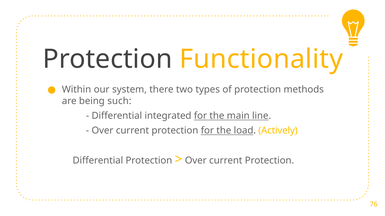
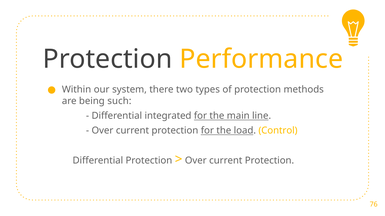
Functionality: Functionality -> Performance
Actively: Actively -> Control
